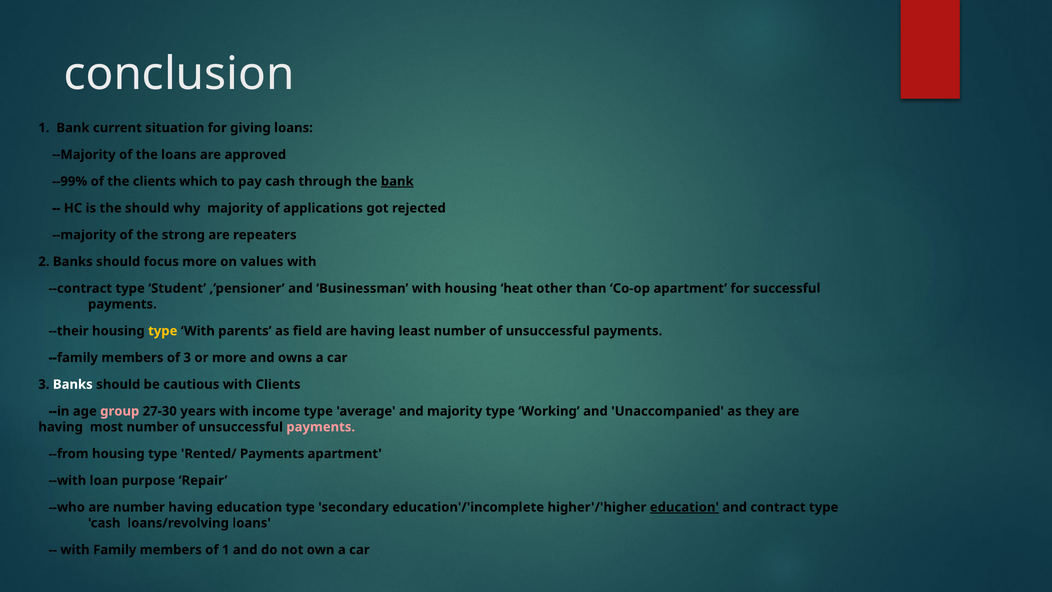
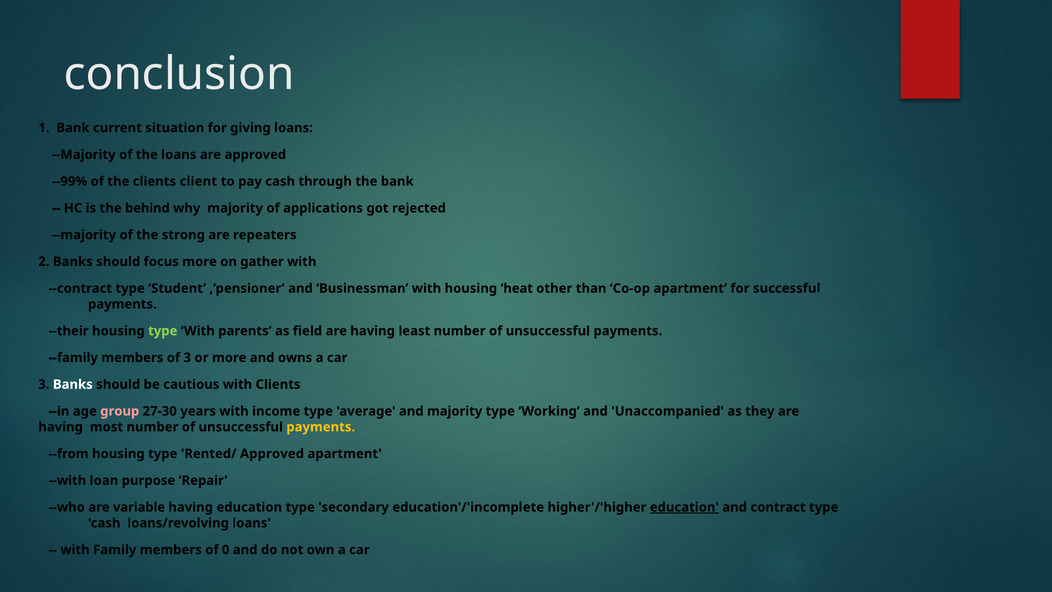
which: which -> client
bank at (397, 181) underline: present -> none
the should: should -> behind
values: values -> gather
type at (163, 331) colour: yellow -> light green
payments at (321, 427) colour: pink -> yellow
Rented/ Payments: Payments -> Approved
are number: number -> variable
of 1: 1 -> 0
